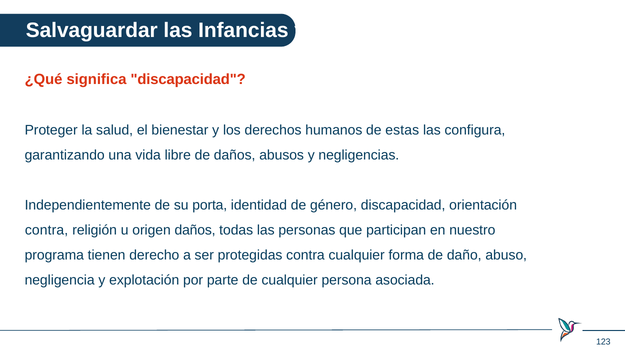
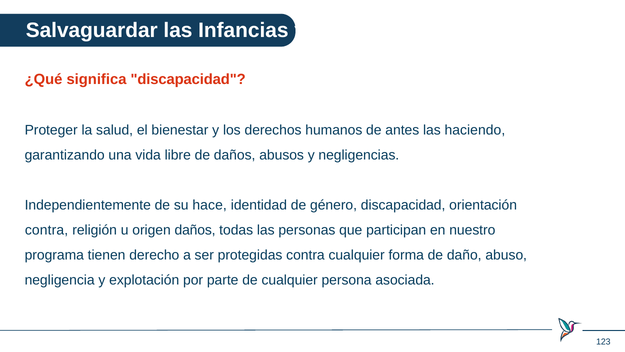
estas: estas -> antes
configura: configura -> haciendo
porta: porta -> hace
